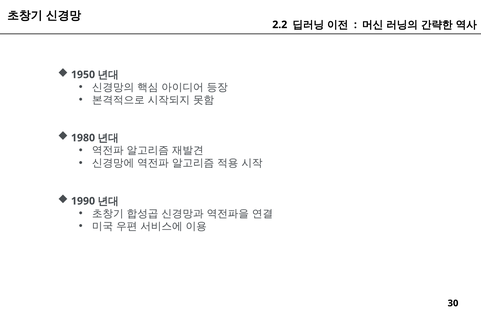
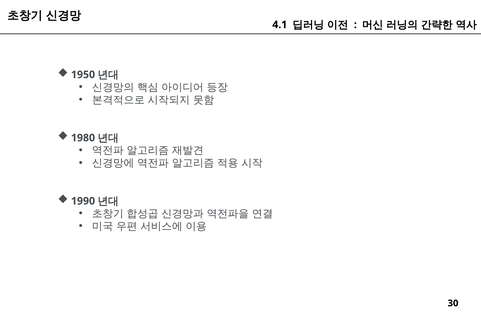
2.2: 2.2 -> 4.1
